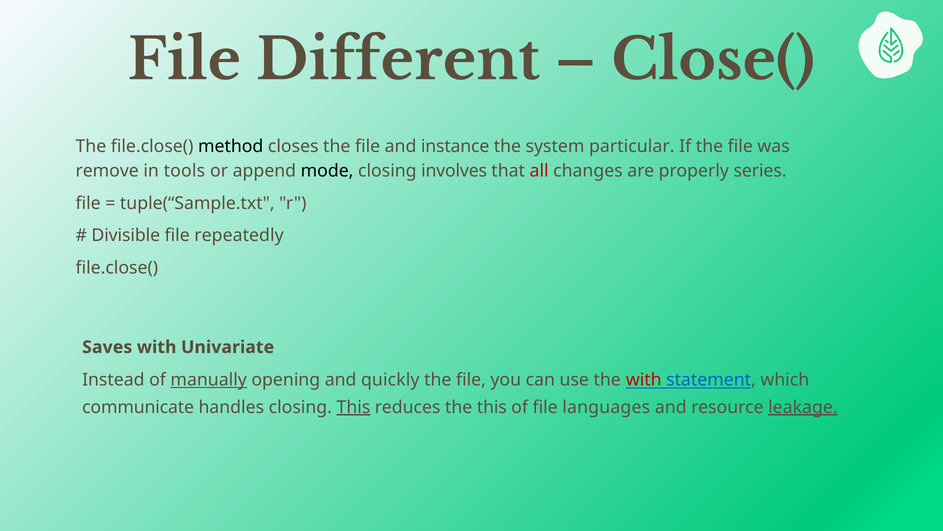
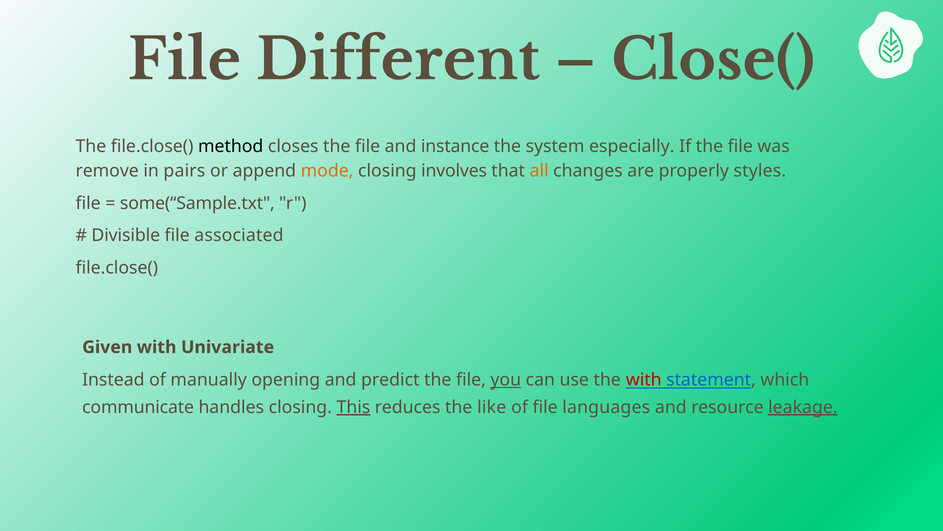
particular: particular -> especially
tools: tools -> pairs
mode colour: black -> orange
all colour: red -> orange
series: series -> styles
tuple(“Sample.txt: tuple(“Sample.txt -> some(“Sample.txt
repeatedly: repeatedly -> associated
Saves: Saves -> Given
manually underline: present -> none
quickly: quickly -> predict
you underline: none -> present
the this: this -> like
